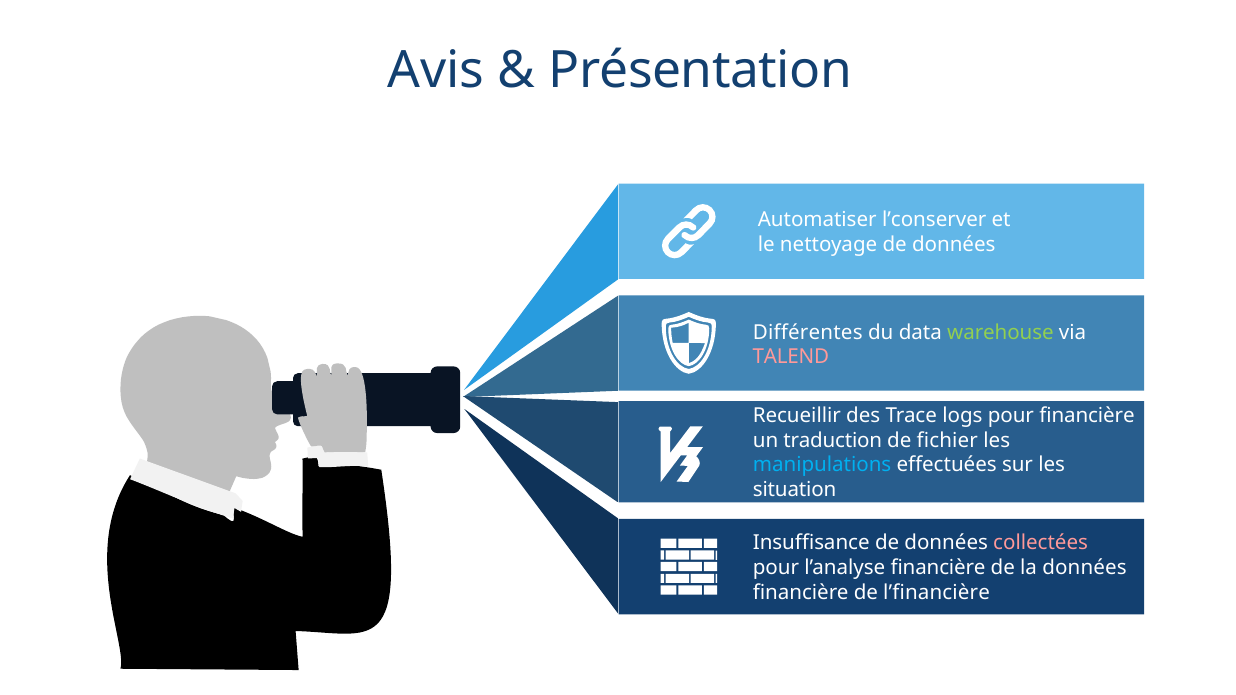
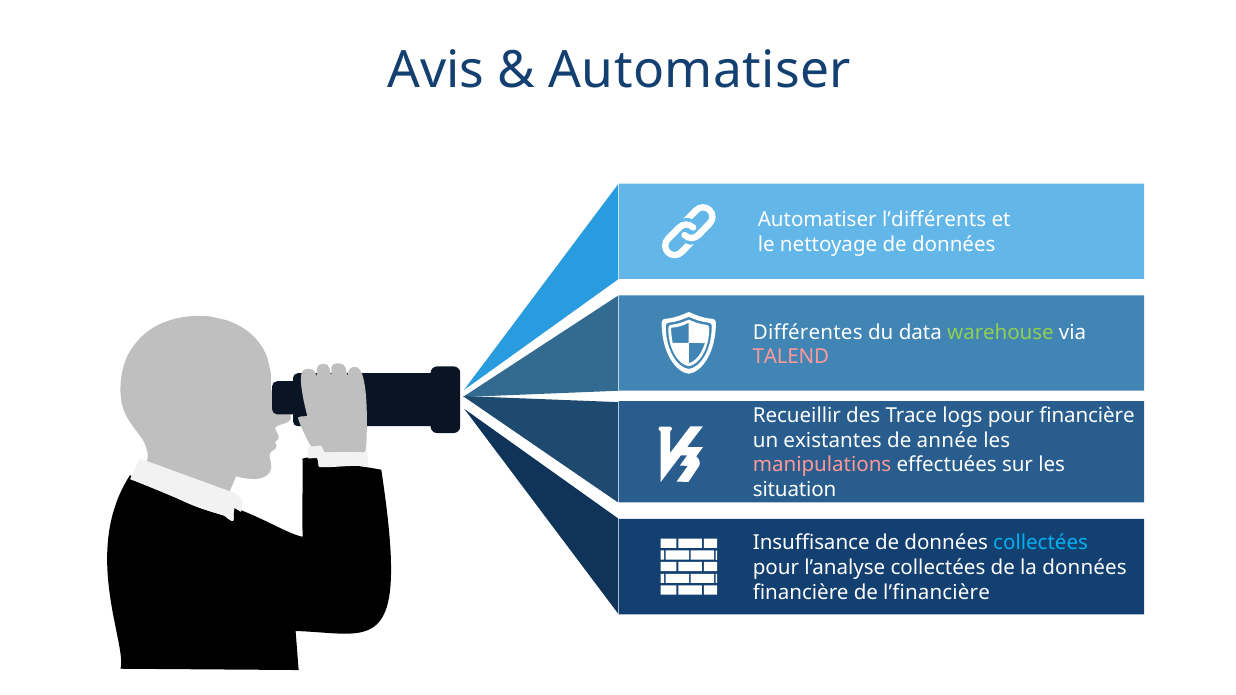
Présentation at (700, 71): Présentation -> Automatiser
l’conserver: l’conserver -> l’différents
traduction: traduction -> existantes
fichier: fichier -> année
manipulations colour: light blue -> pink
collectées at (1041, 543) colour: pink -> light blue
l’analyse financière: financière -> collectées
